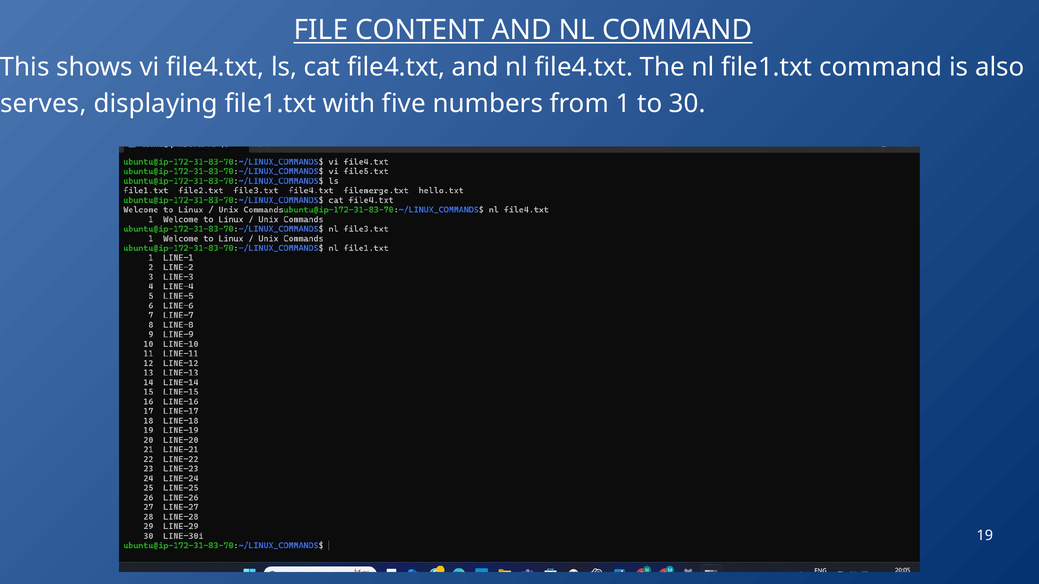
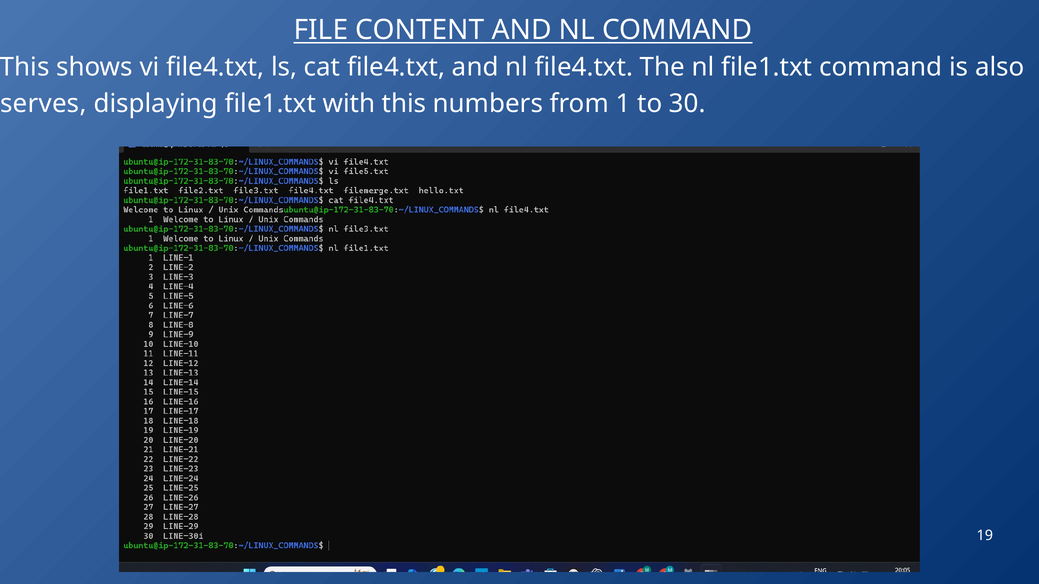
with five: five -> this
